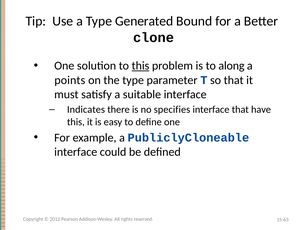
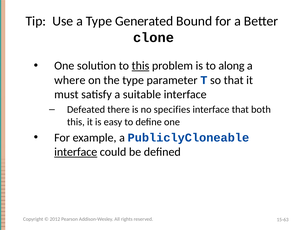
points: points -> where
Indicates: Indicates -> Defeated
have: have -> both
interface at (76, 152) underline: none -> present
